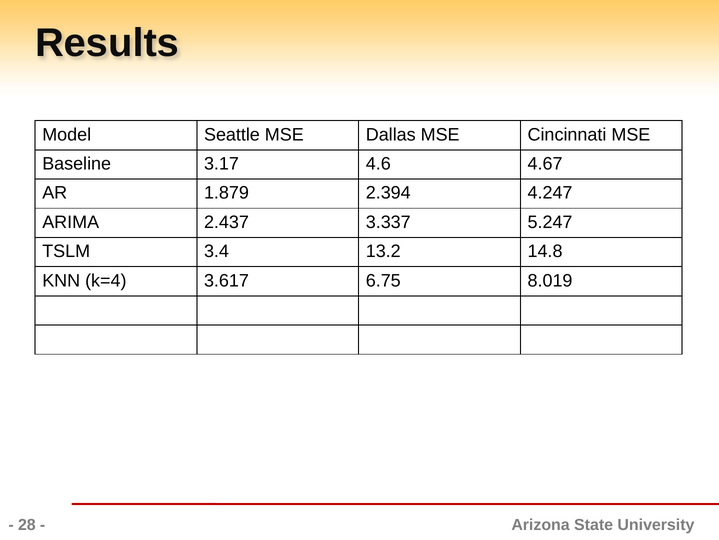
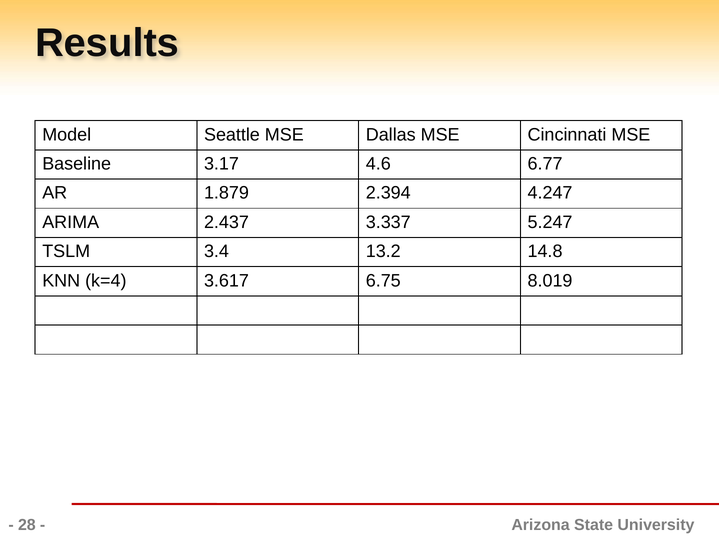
4.67: 4.67 -> 6.77
